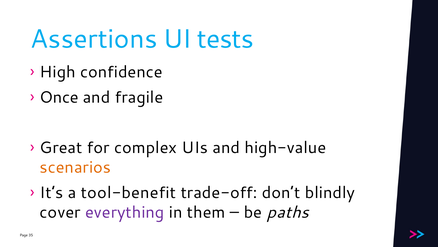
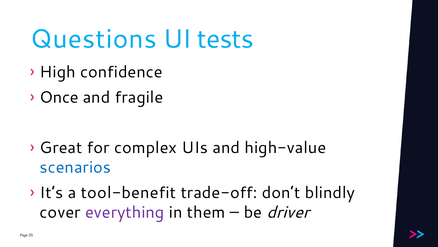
Assertions: Assertions -> Questions
scenarios colour: orange -> blue
paths: paths -> driver
